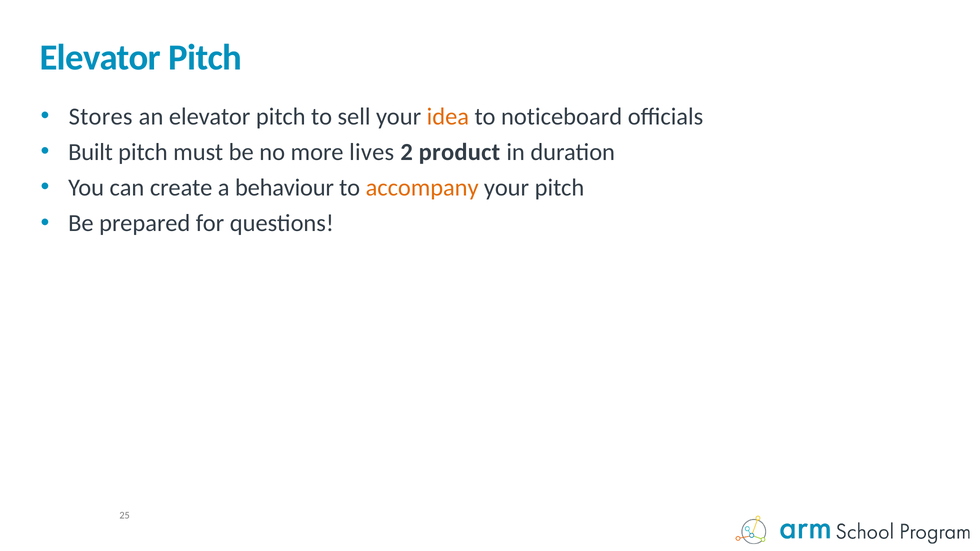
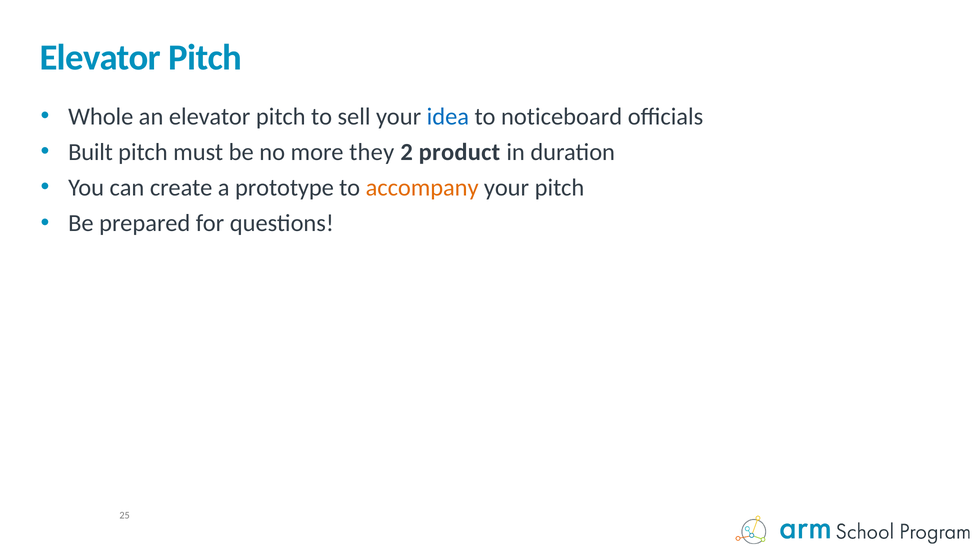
Stores: Stores -> Whole
idea colour: orange -> blue
lives: lives -> they
behaviour: behaviour -> prototype
